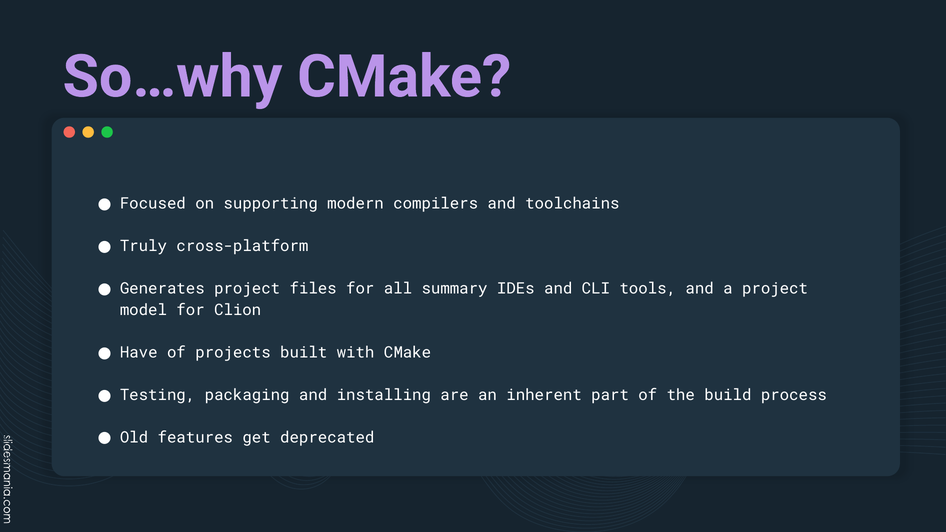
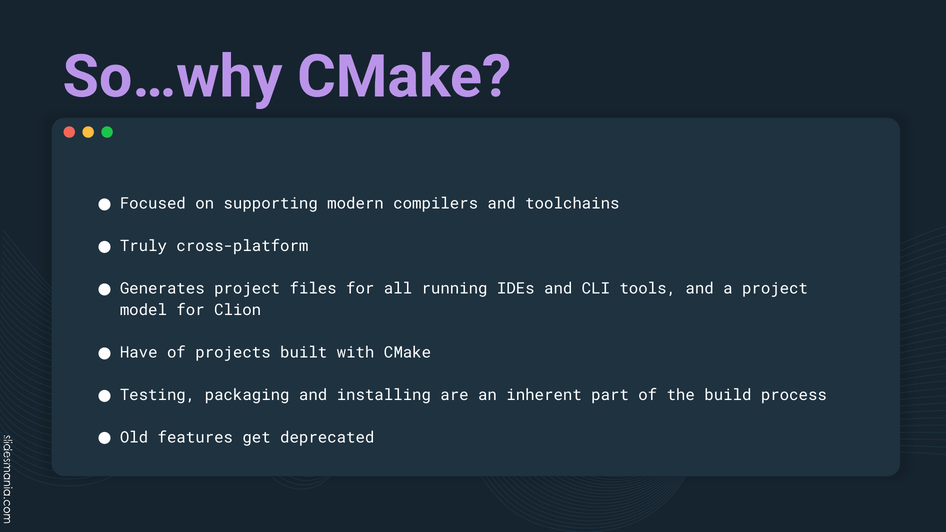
summary: summary -> running
